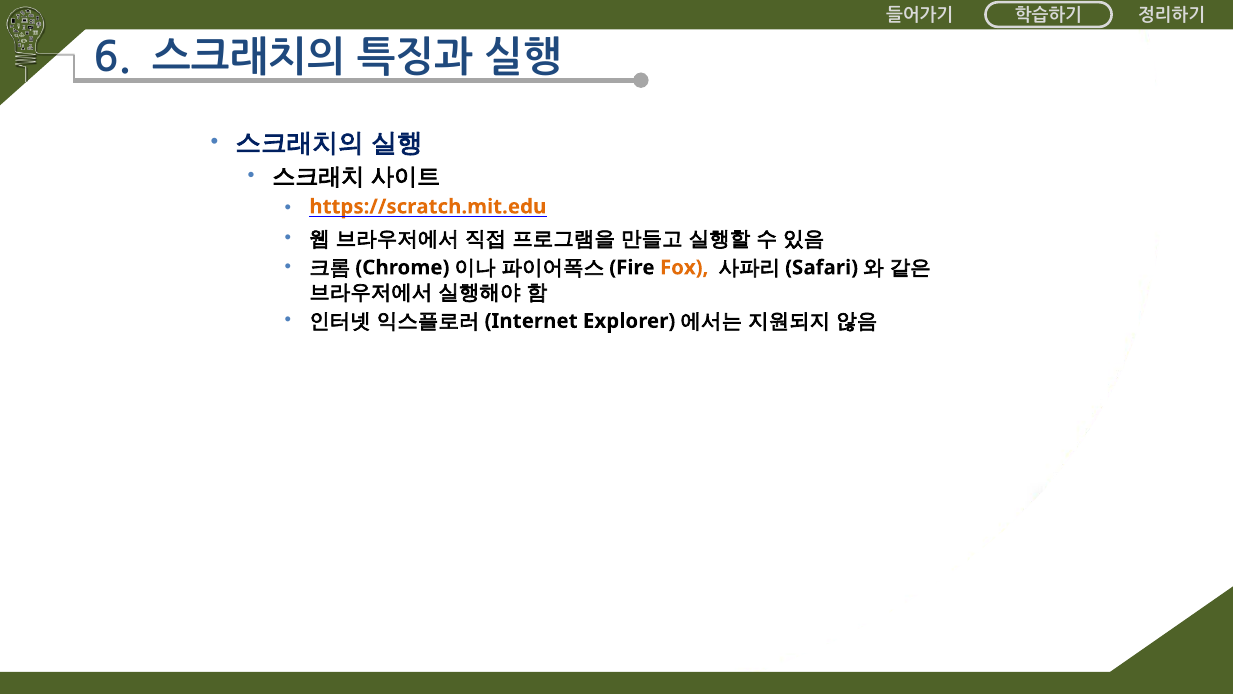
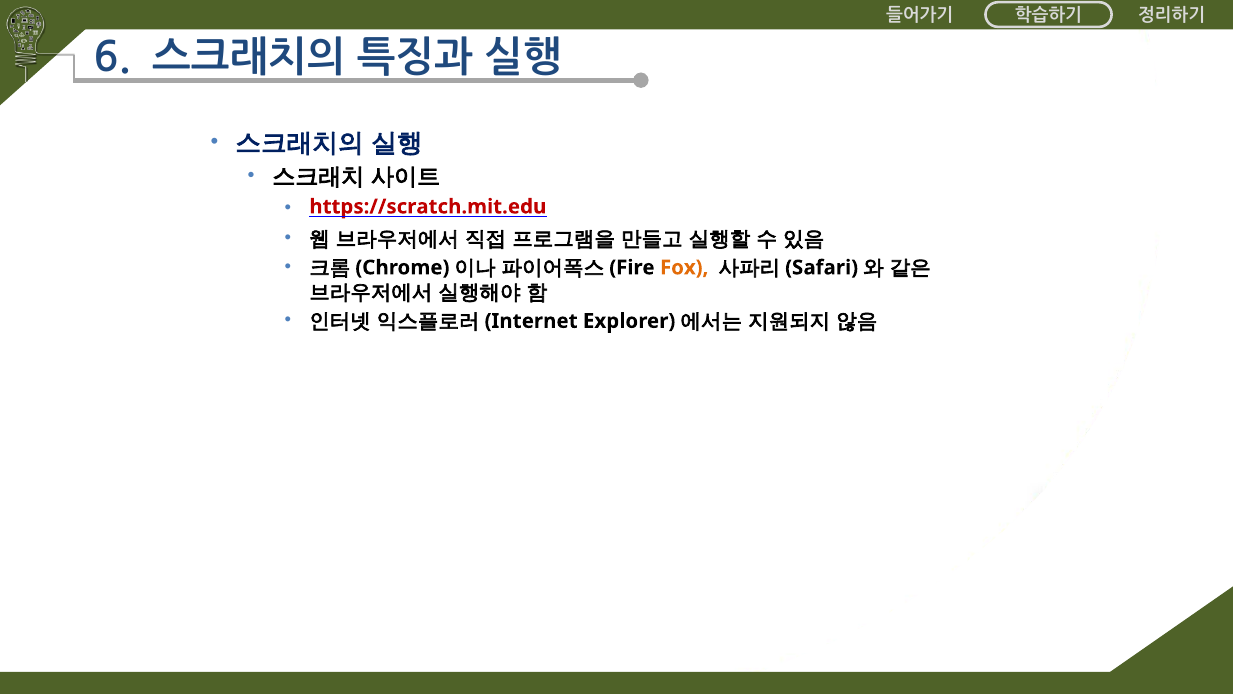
https://scratch.mit.edu colour: orange -> red
